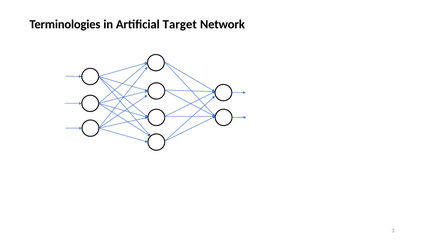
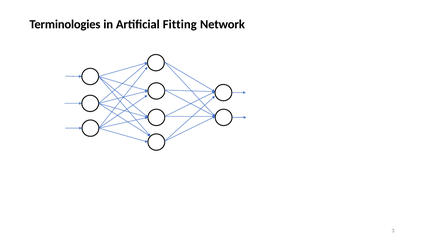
Target: Target -> Fitting
